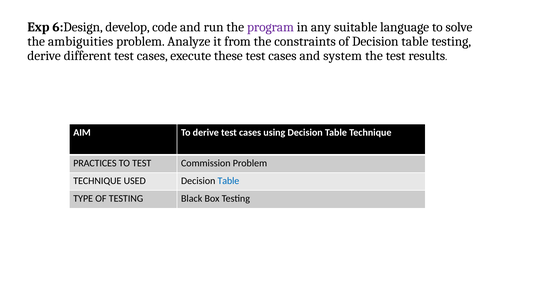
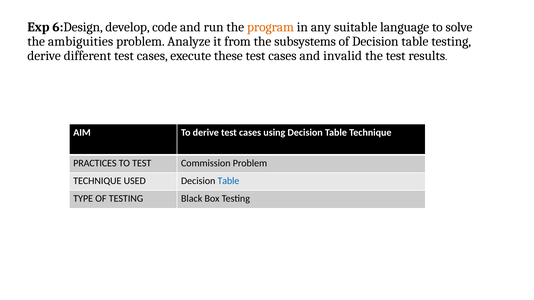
program colour: purple -> orange
constraints: constraints -> subsystems
system: system -> invalid
